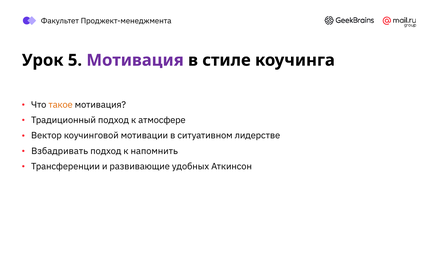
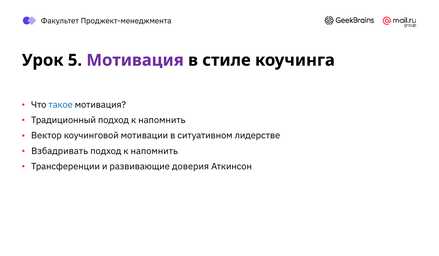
такое colour: orange -> blue
Традиционный подход к атмосфере: атмосфере -> напомнить
удобных: удобных -> доверия
